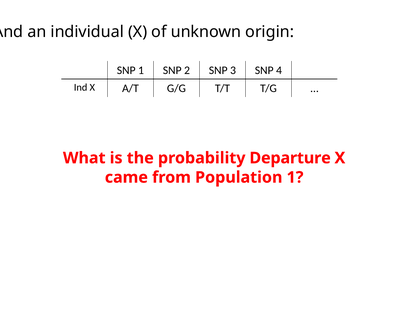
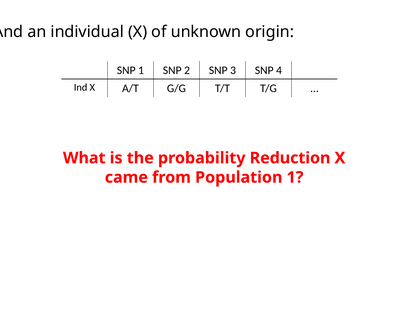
Departure: Departure -> Reduction
